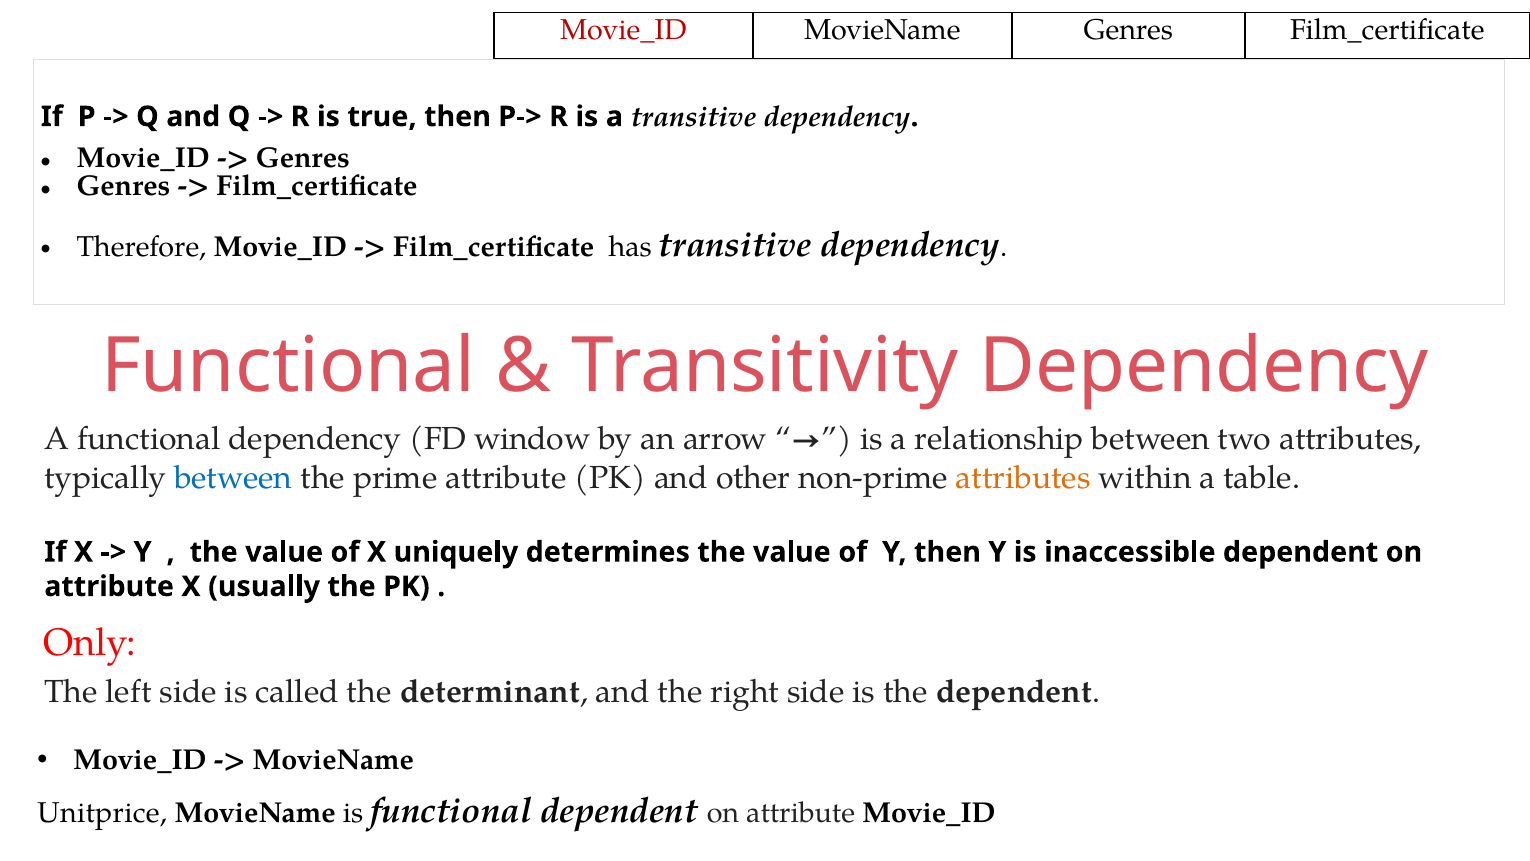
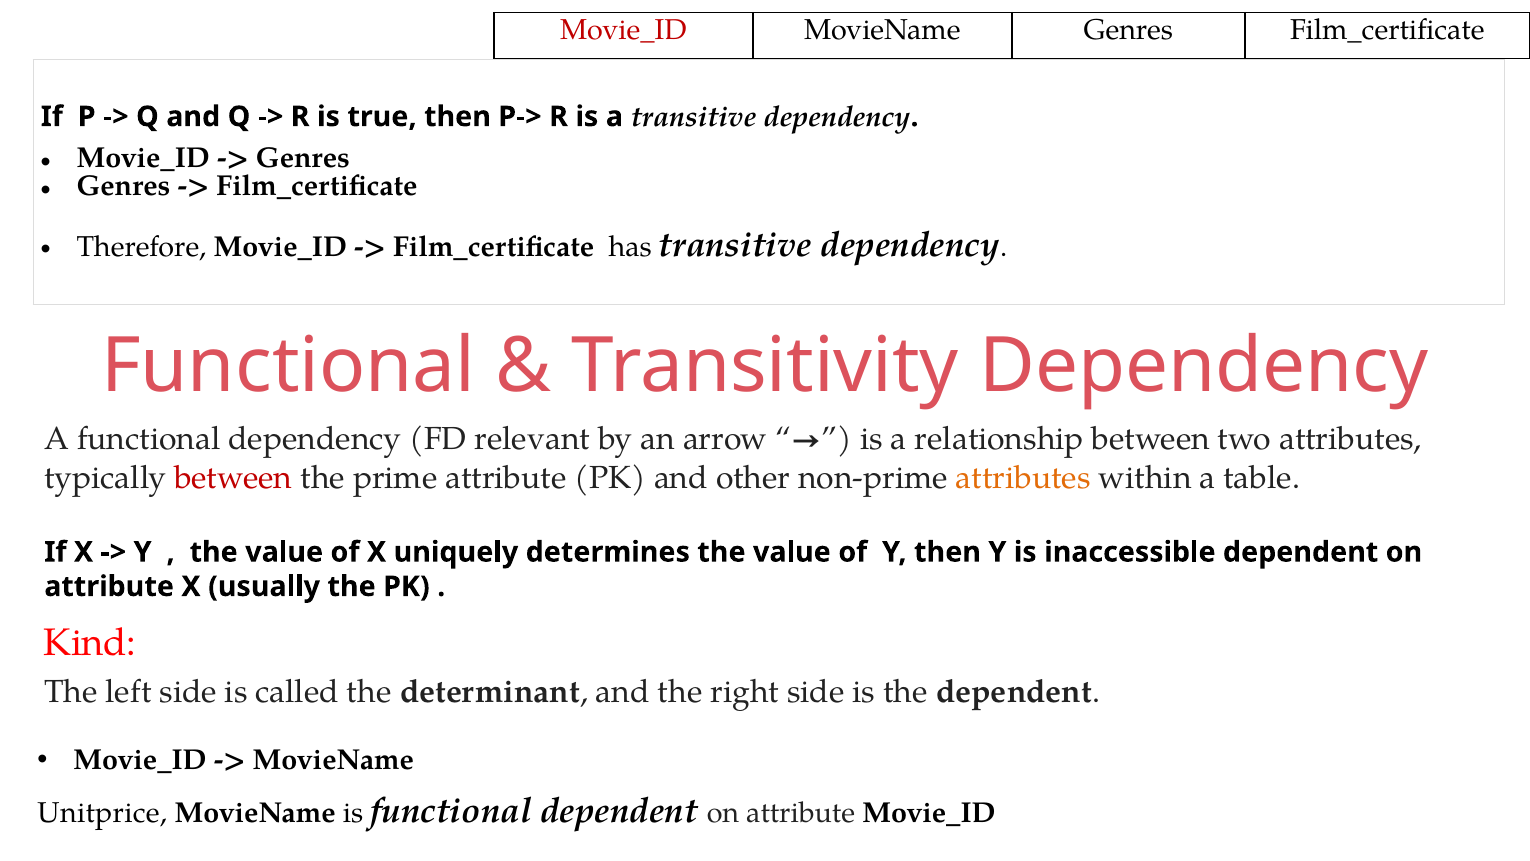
window: window -> relevant
between at (233, 478) colour: blue -> red
Only: Only -> Kind
